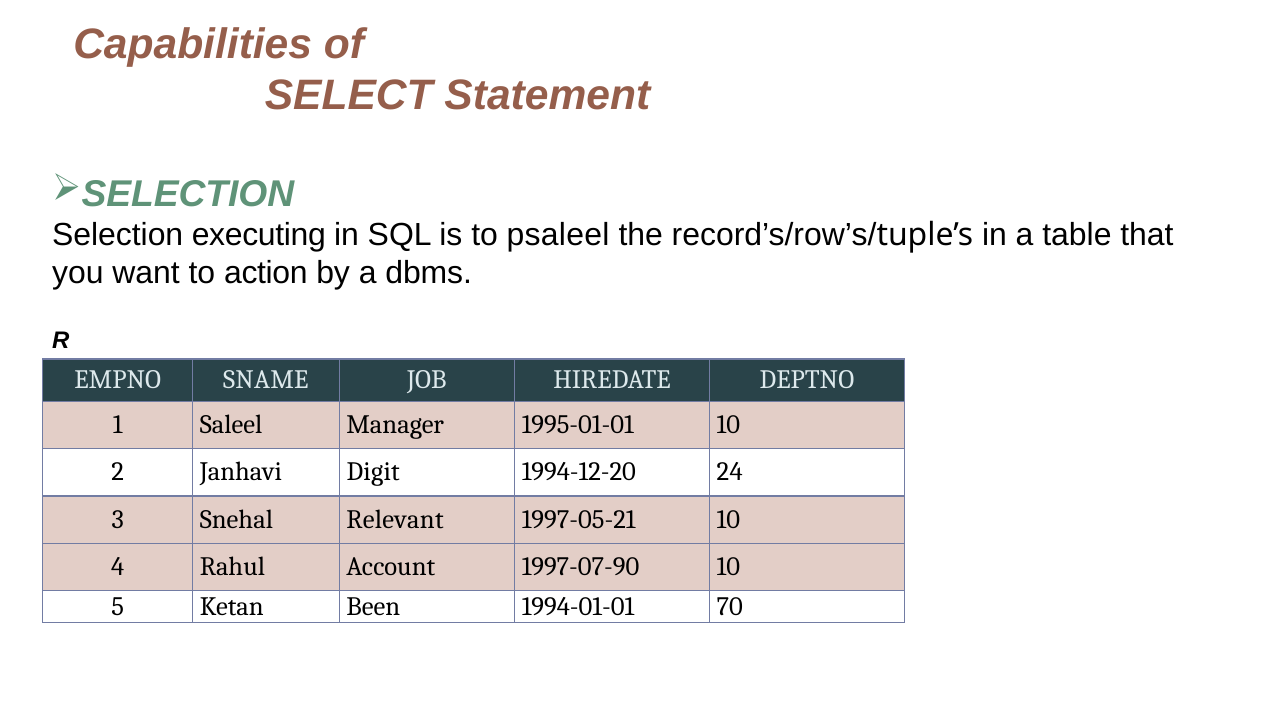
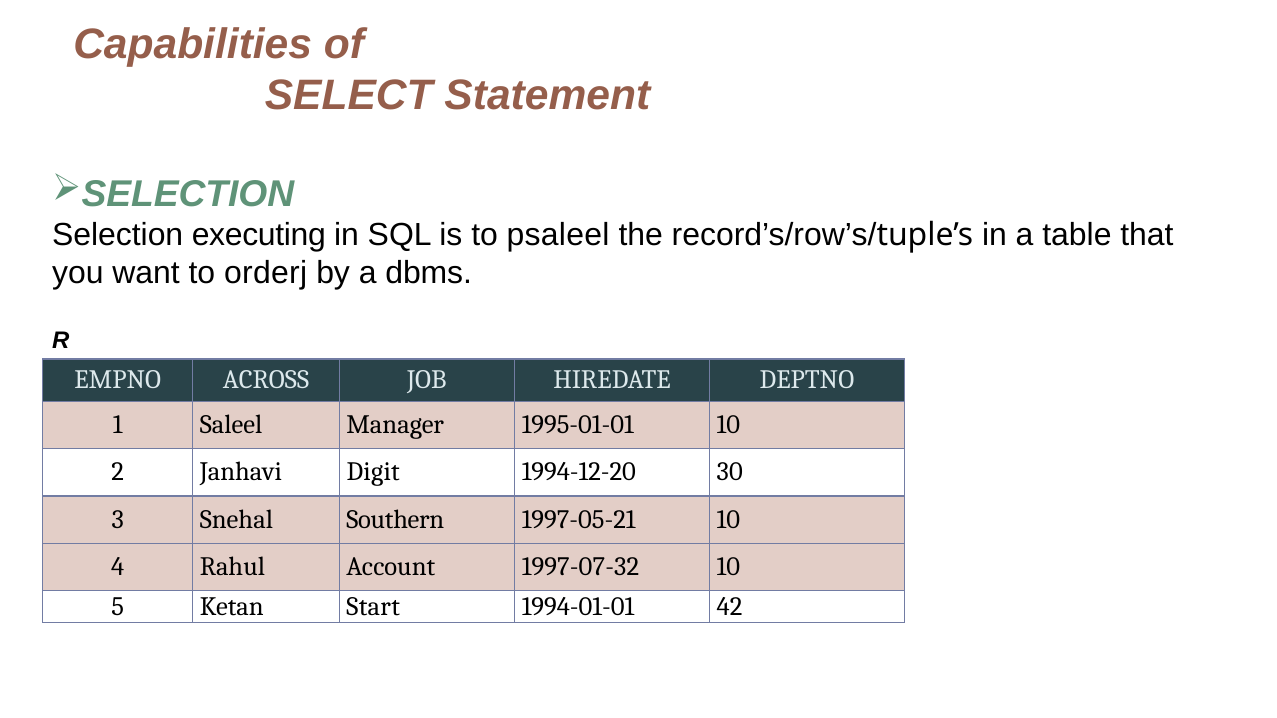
action: action -> orderj
SNAME: SNAME -> ACROSS
24: 24 -> 30
Relevant: Relevant -> Southern
1997-07-90: 1997-07-90 -> 1997-07-32
Been: Been -> Start
70: 70 -> 42
